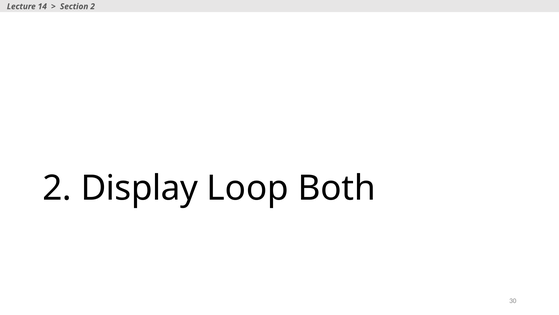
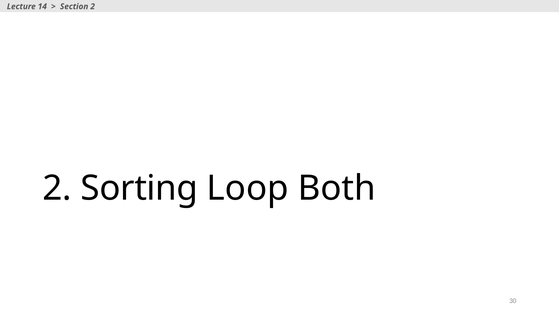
Display: Display -> Sorting
